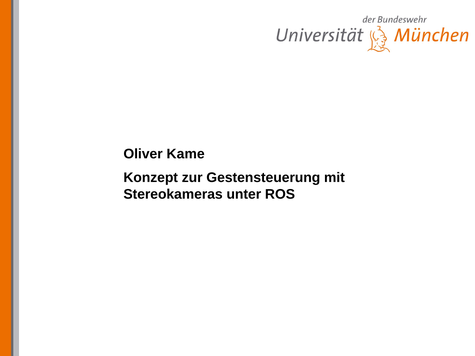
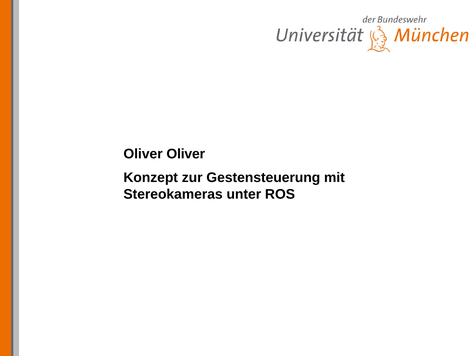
Oliver Kame: Kame -> Oliver
